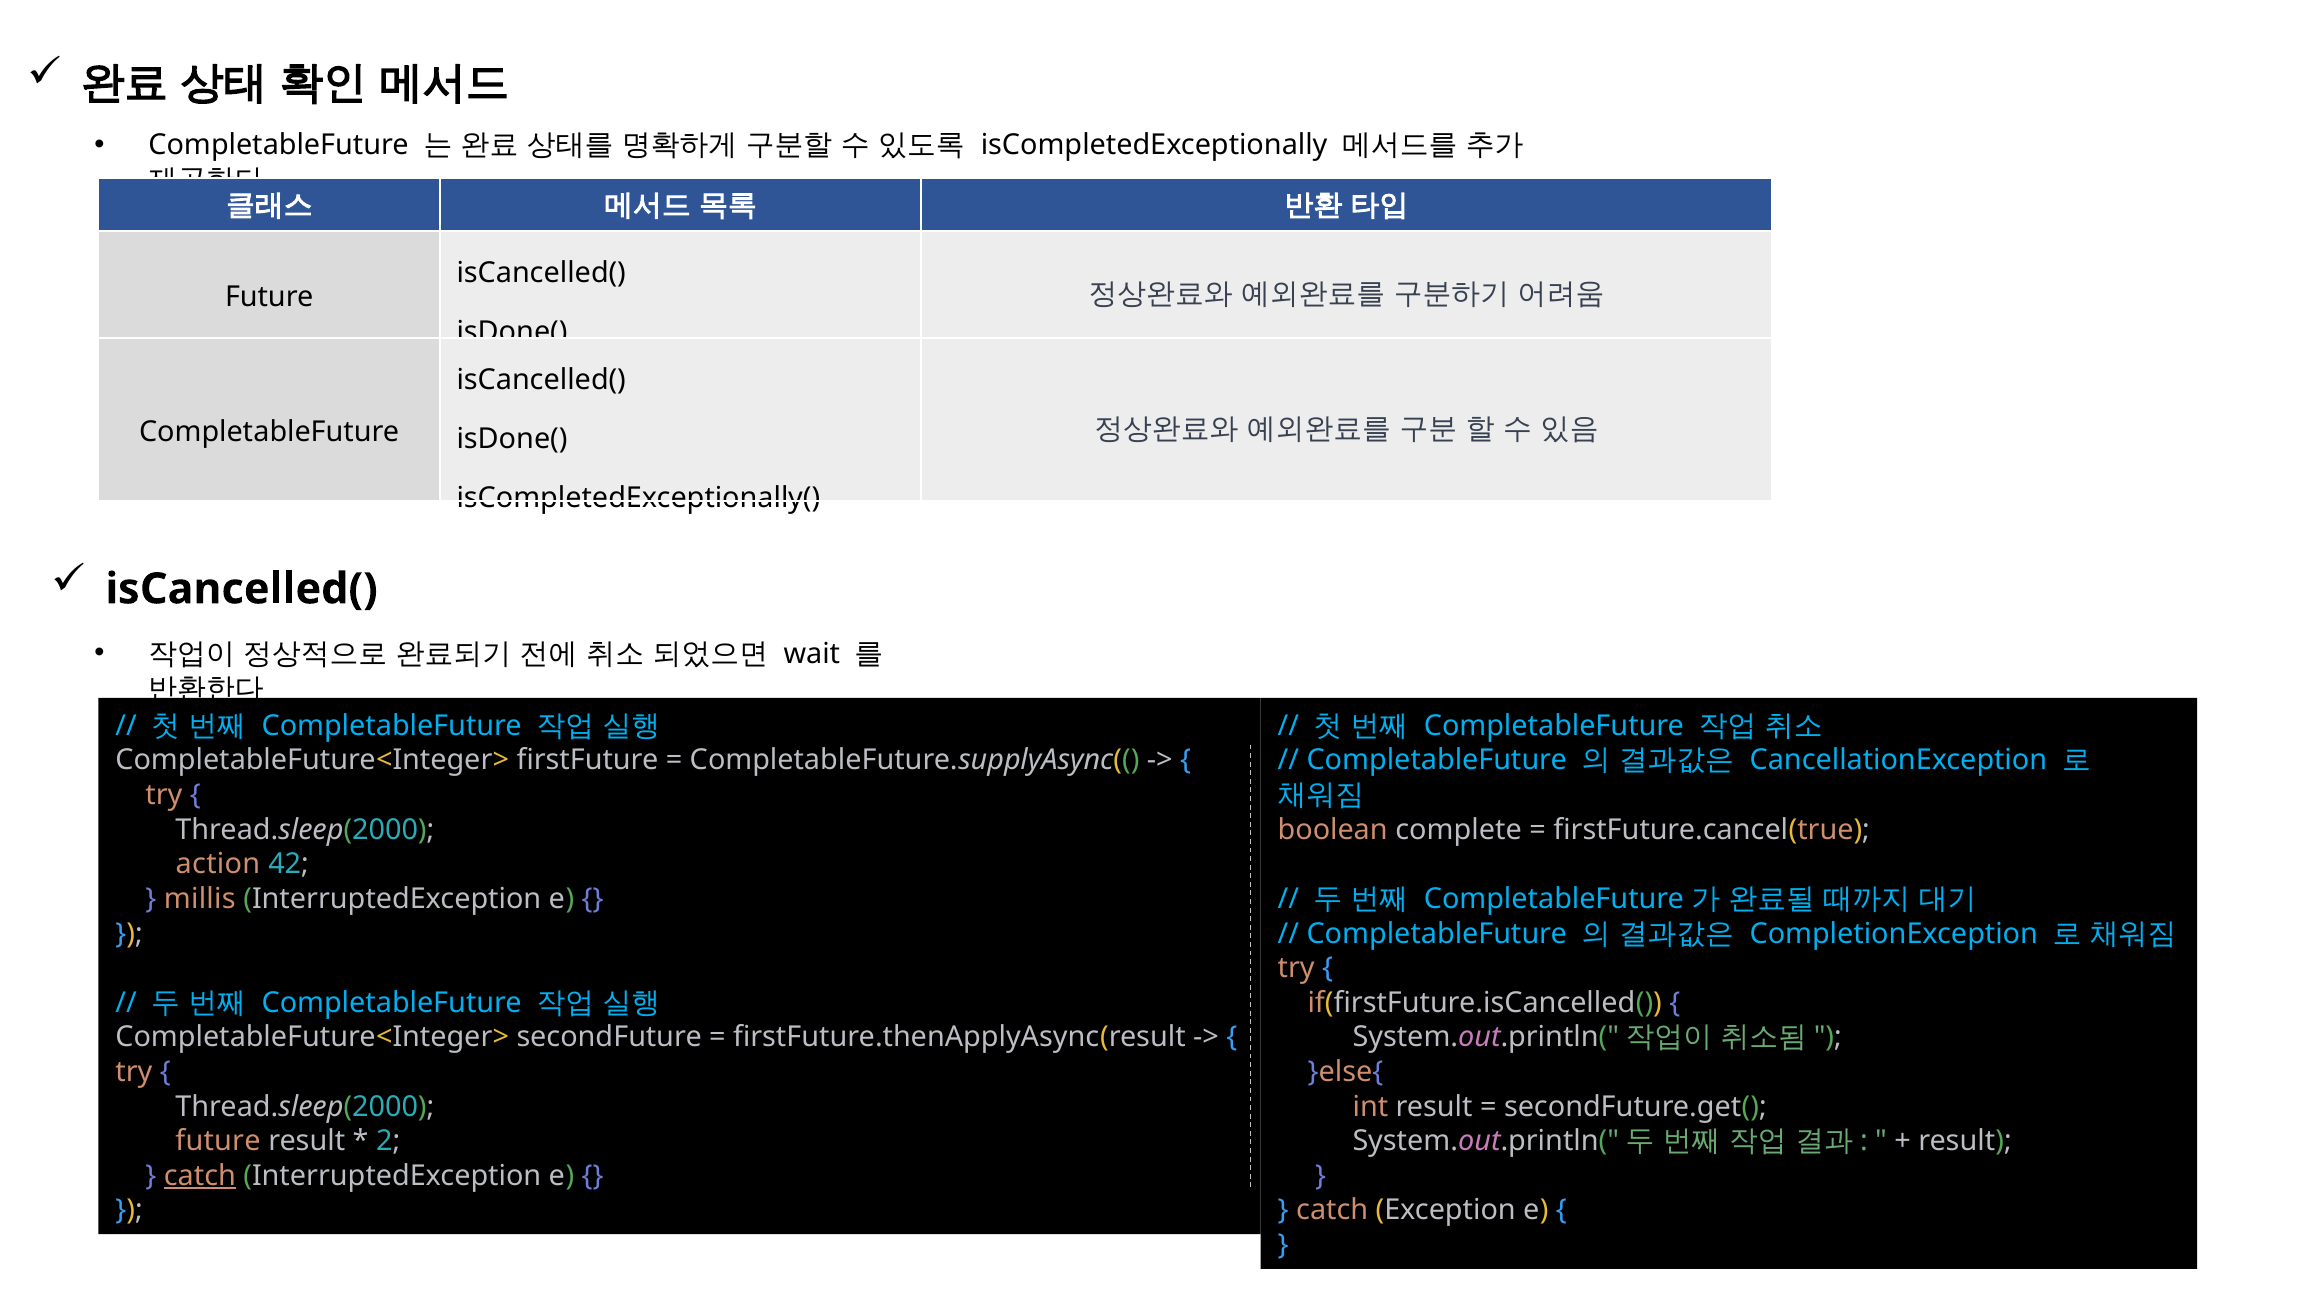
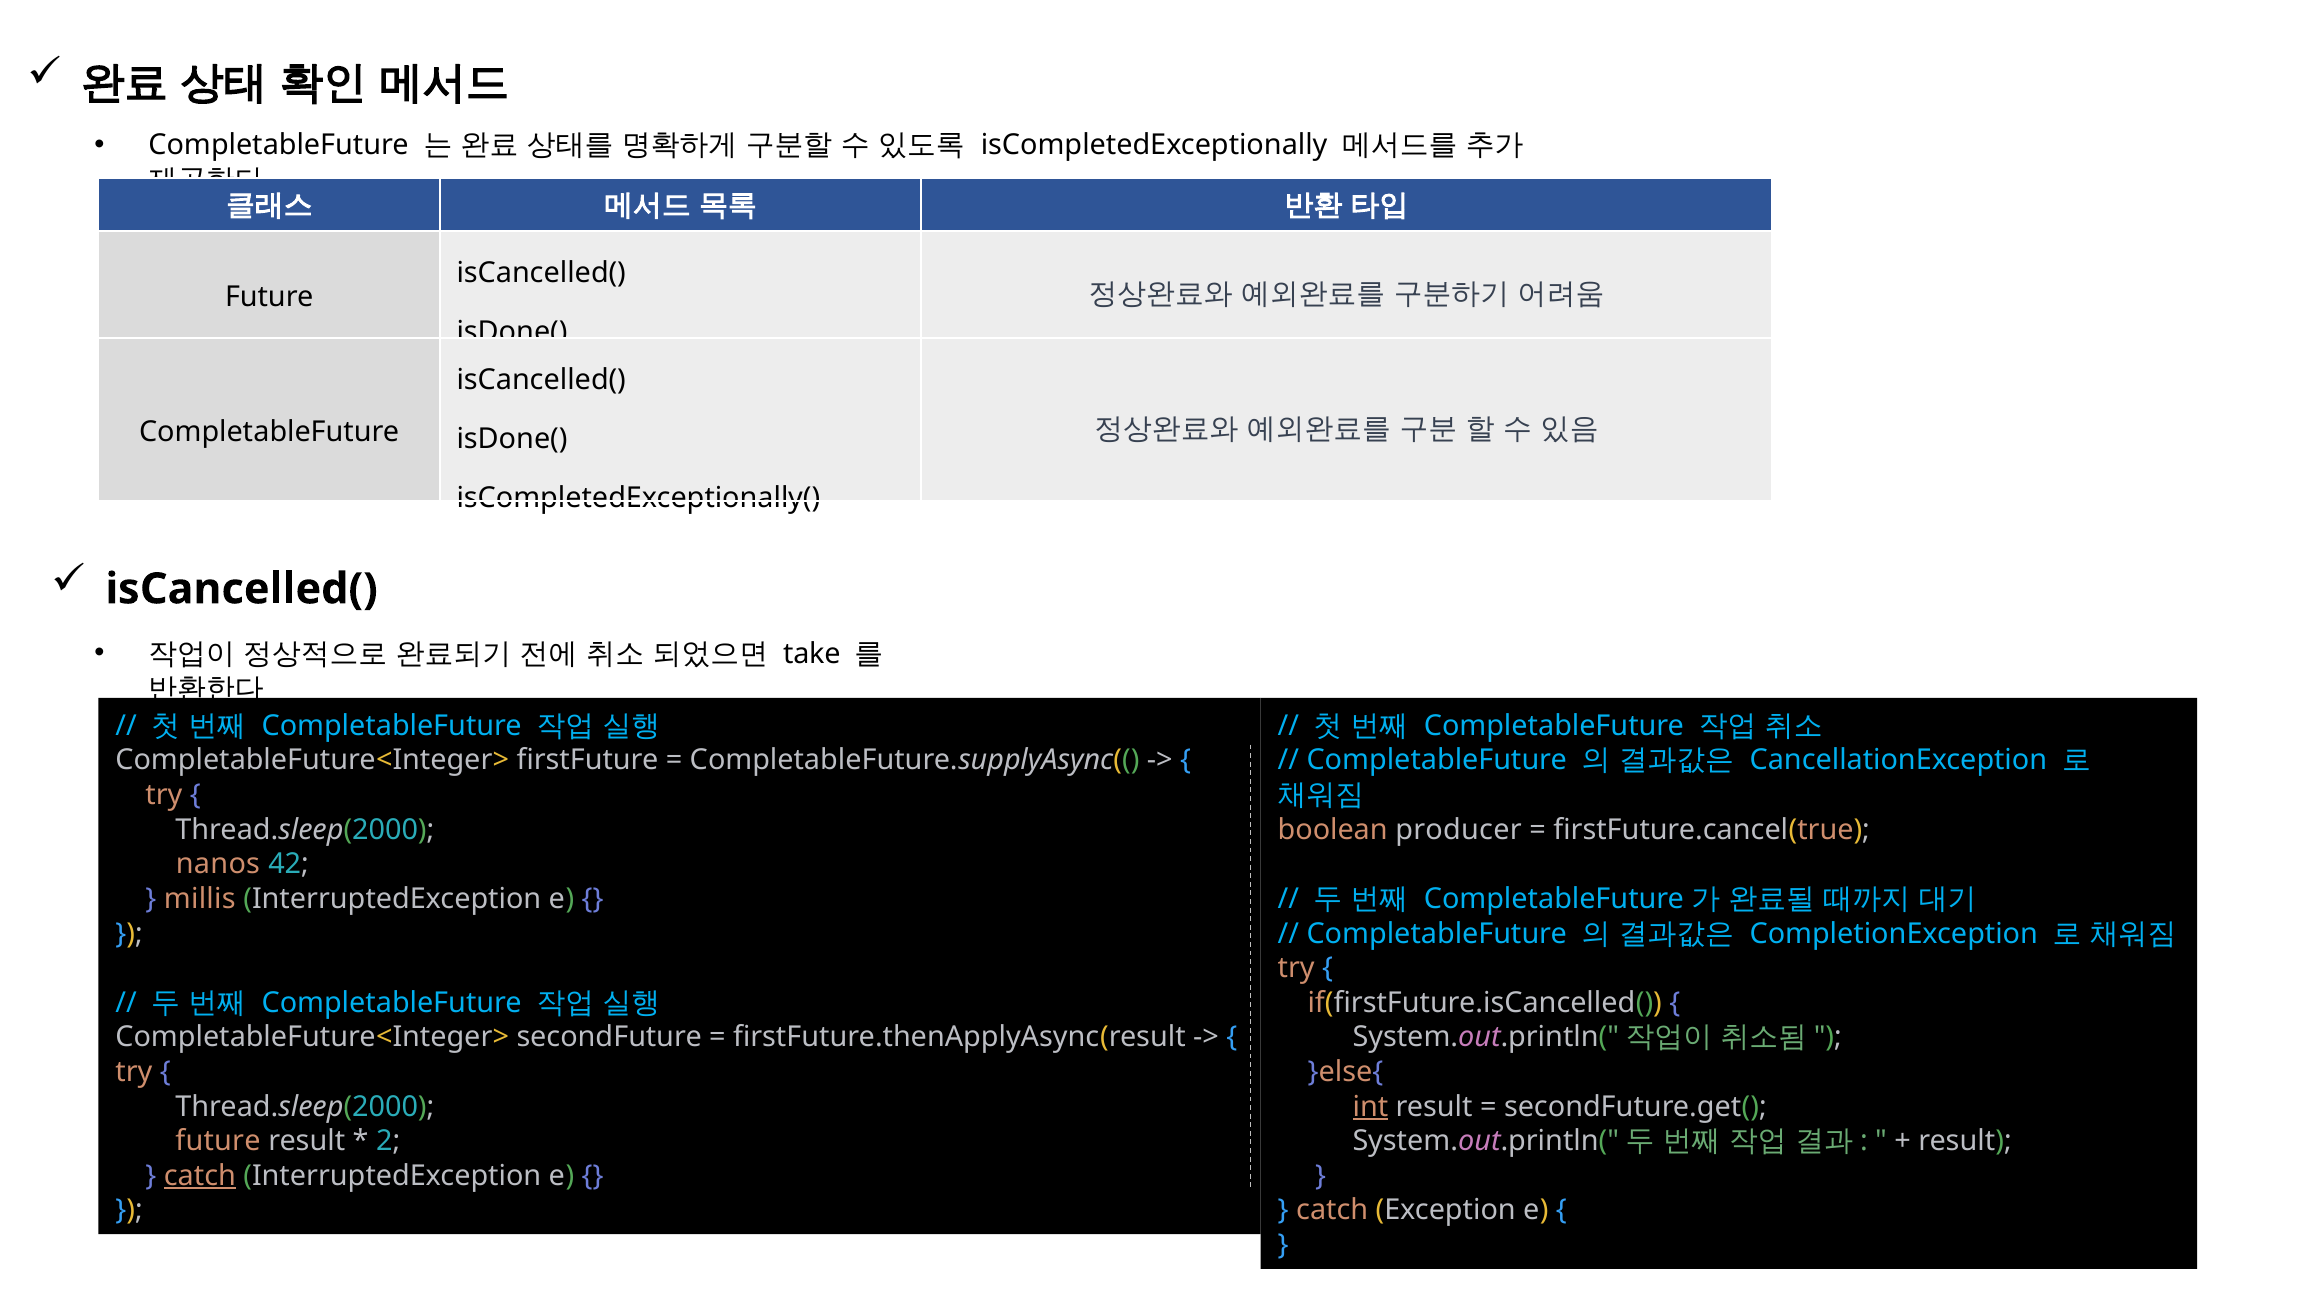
wait: wait -> take
complete: complete -> producer
action: action -> nanos
int underline: none -> present
